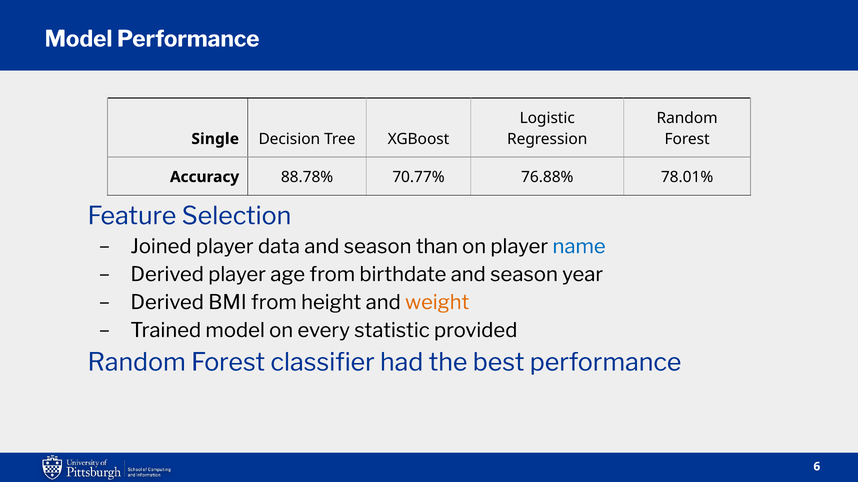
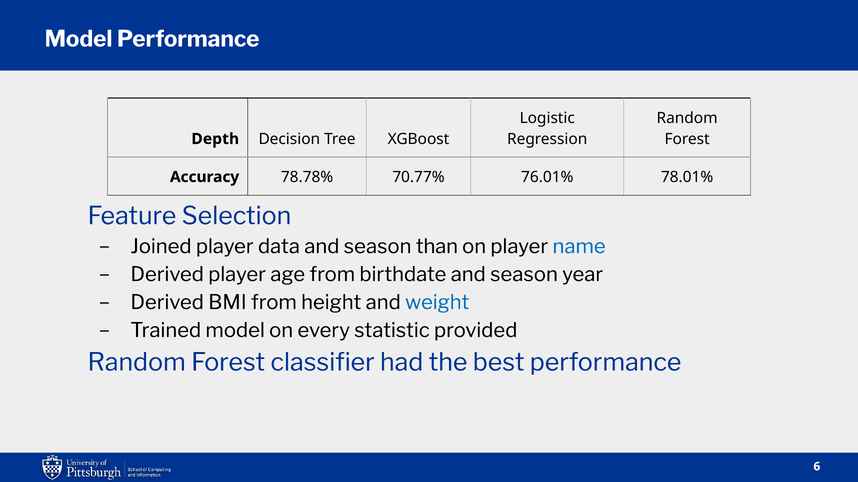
Single: Single -> Depth
88.78%: 88.78% -> 78.78%
76.88%: 76.88% -> 76.01%
weight colour: orange -> blue
